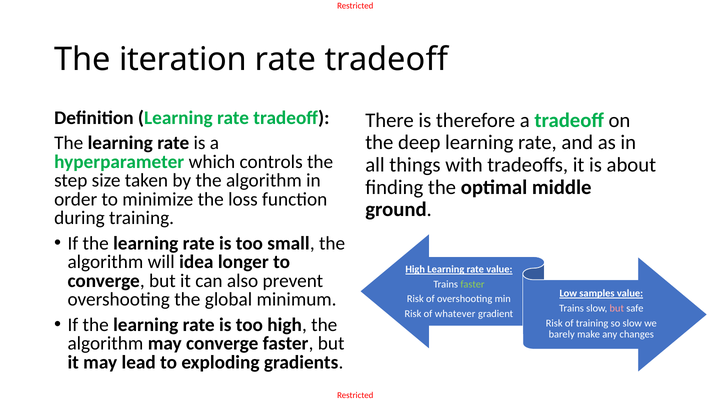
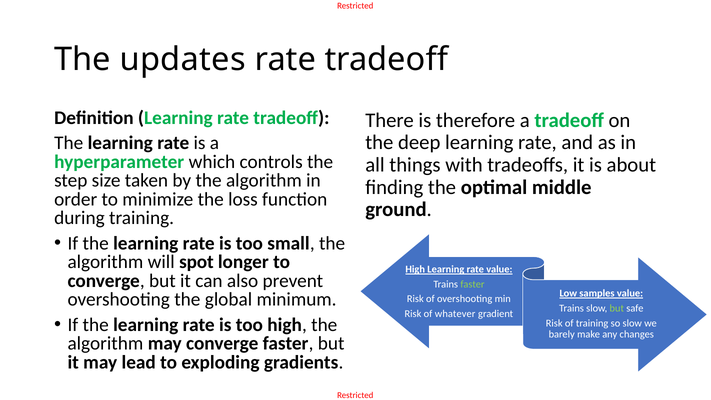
iteration: iteration -> updates
idea: idea -> spot
but at (617, 308) colour: pink -> light green
